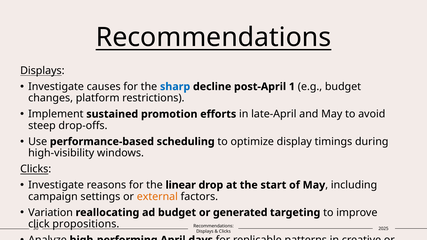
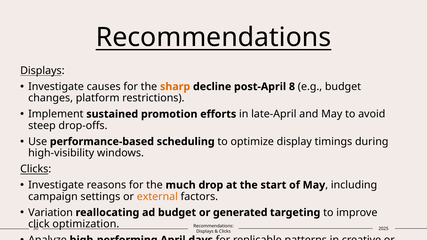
sharp colour: blue -> orange
1: 1 -> 8
linear: linear -> much
propositions: propositions -> optimization
